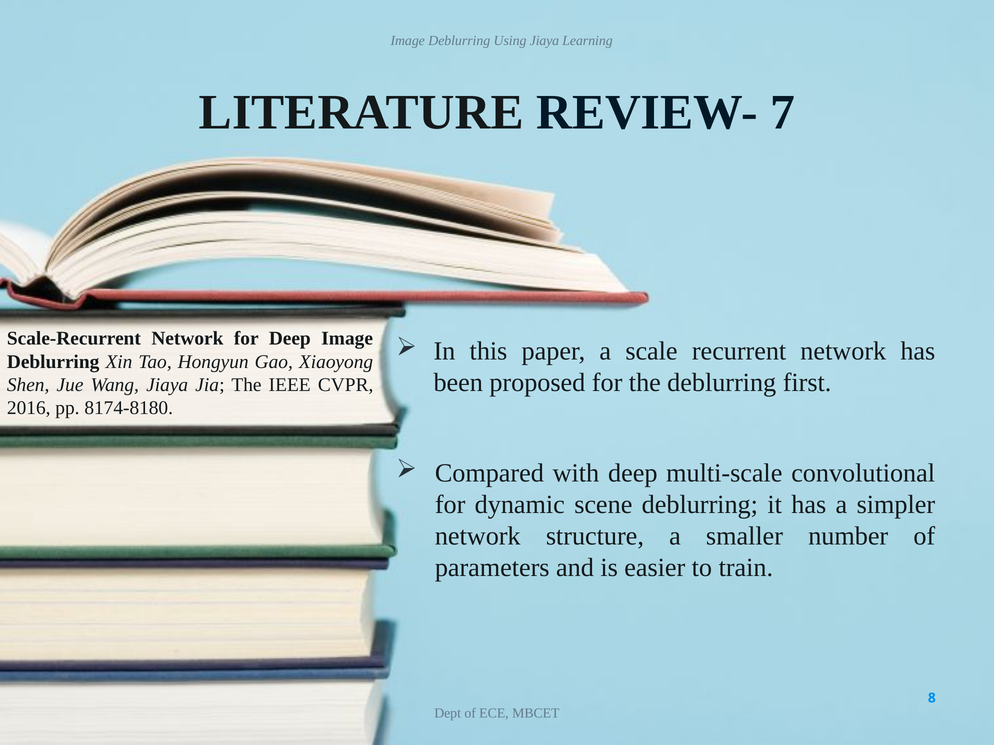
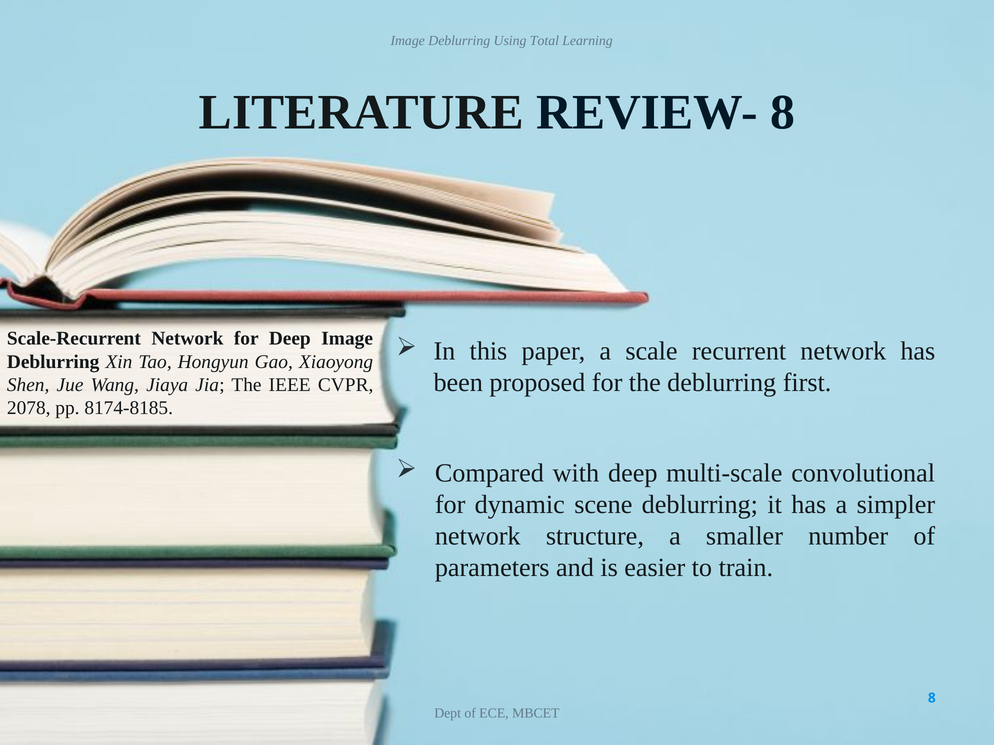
Using Jiaya: Jiaya -> Total
REVIEW- 7: 7 -> 8
2016: 2016 -> 2078
8174-8180: 8174-8180 -> 8174-8185
